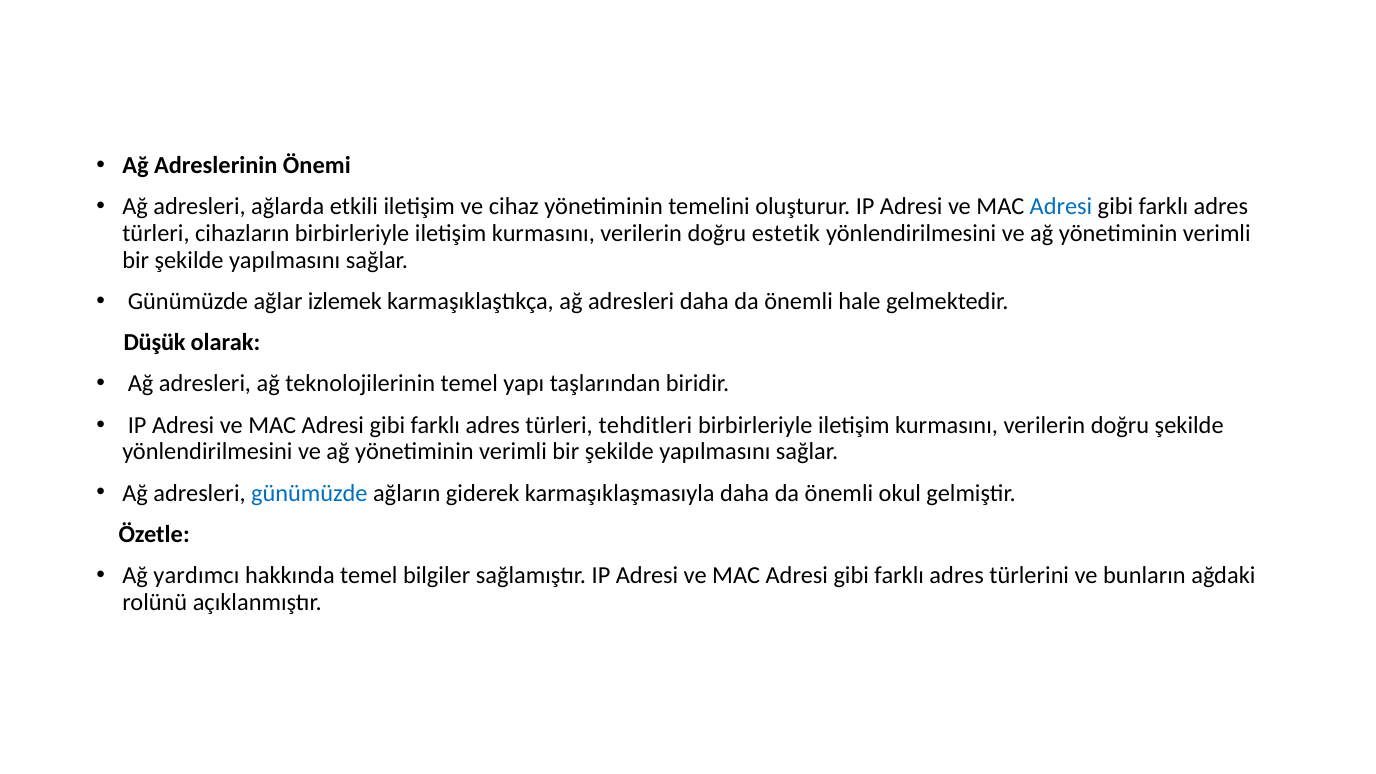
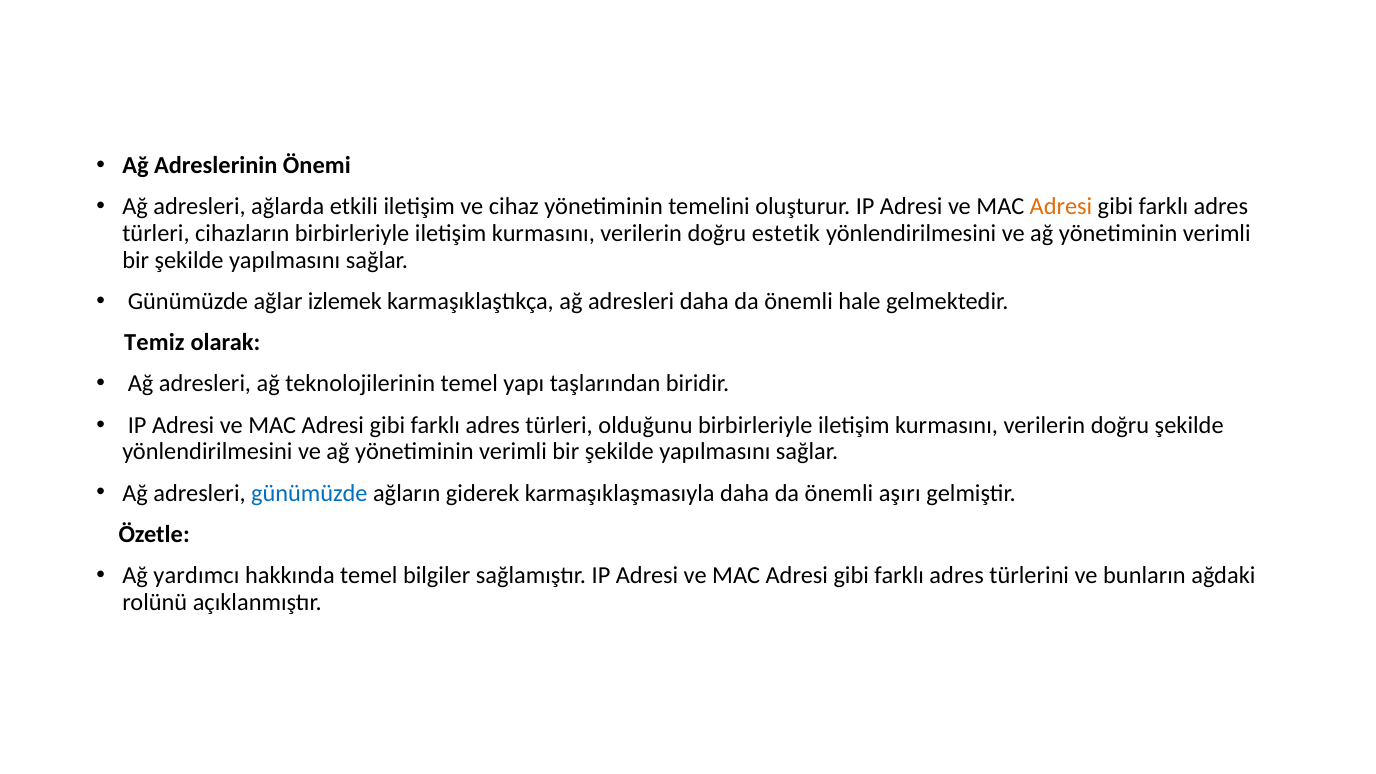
Adresi at (1061, 207) colour: blue -> orange
Düşük: Düşük -> Temiz
tehditleri: tehditleri -> olduğunu
okul: okul -> aşırı
